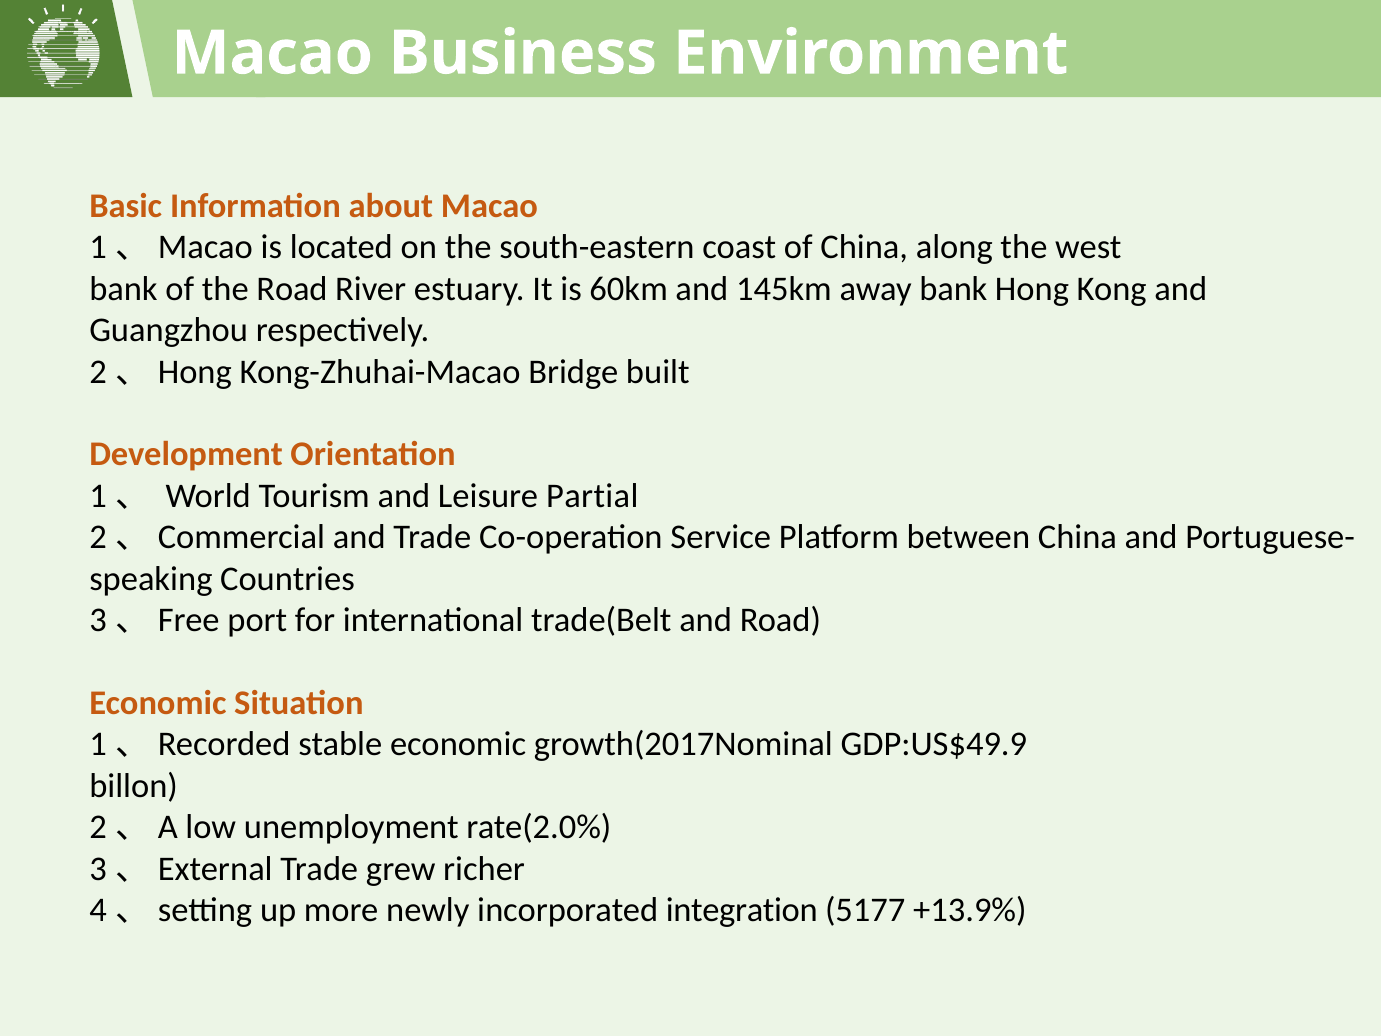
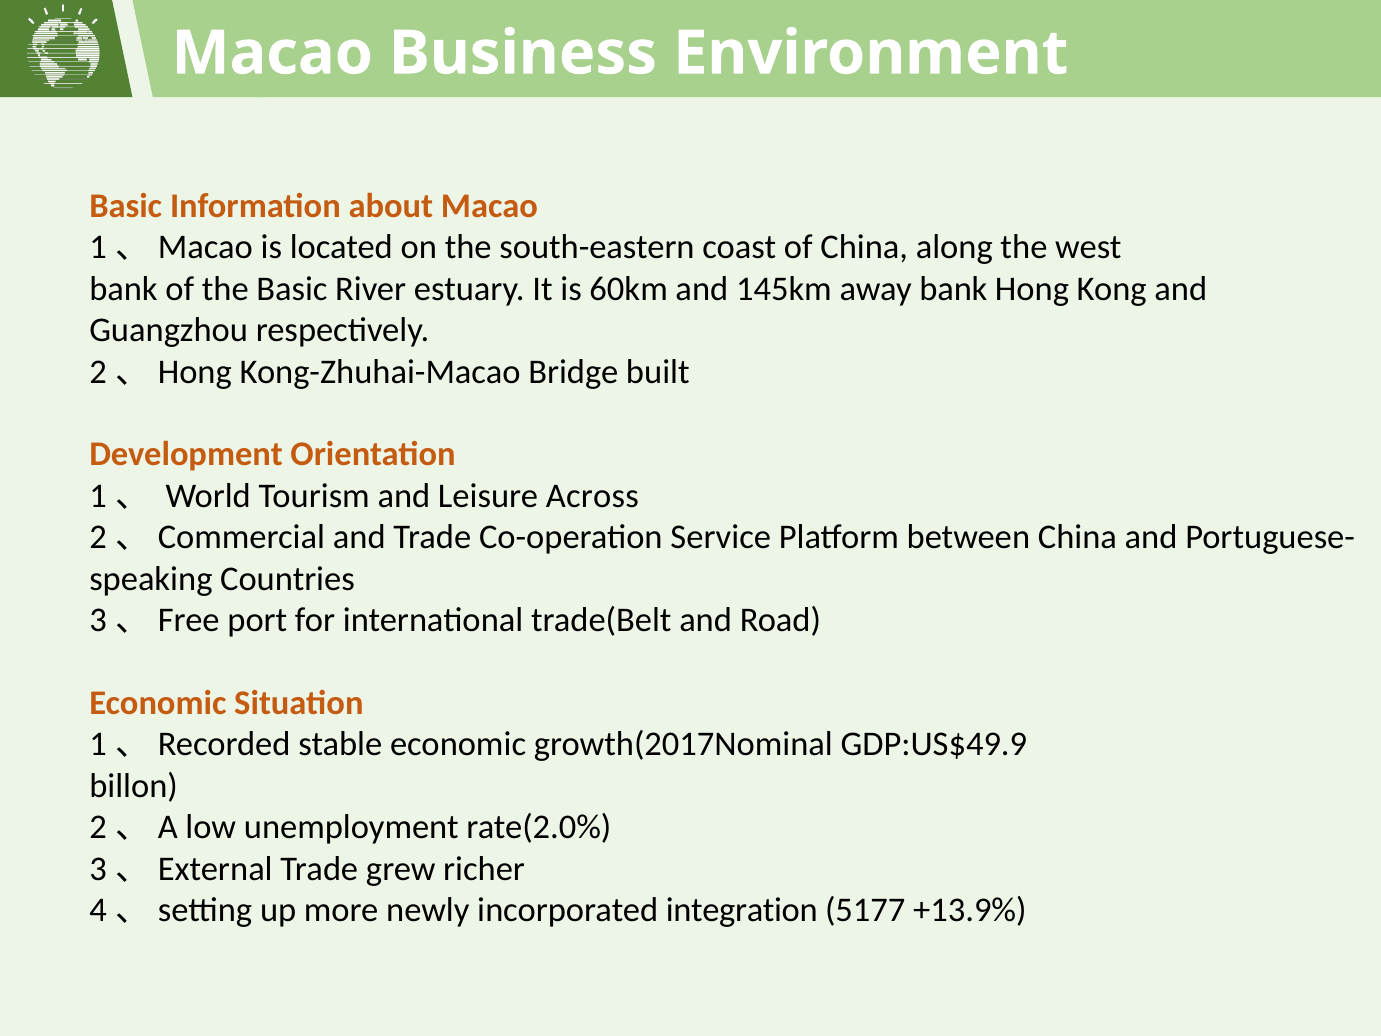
the Road: Road -> Basic
Partial: Partial -> Across
